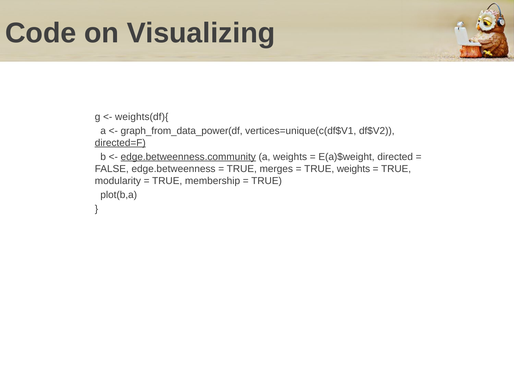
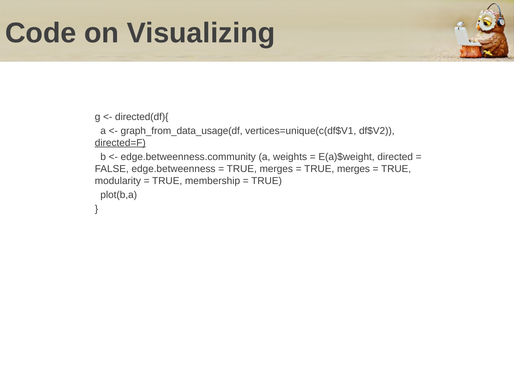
weights(df){: weights(df){ -> directed(df){
graph_from_data_power(df: graph_from_data_power(df -> graph_from_data_usage(df
edge.betweenness.community underline: present -> none
weights at (353, 169): weights -> merges
